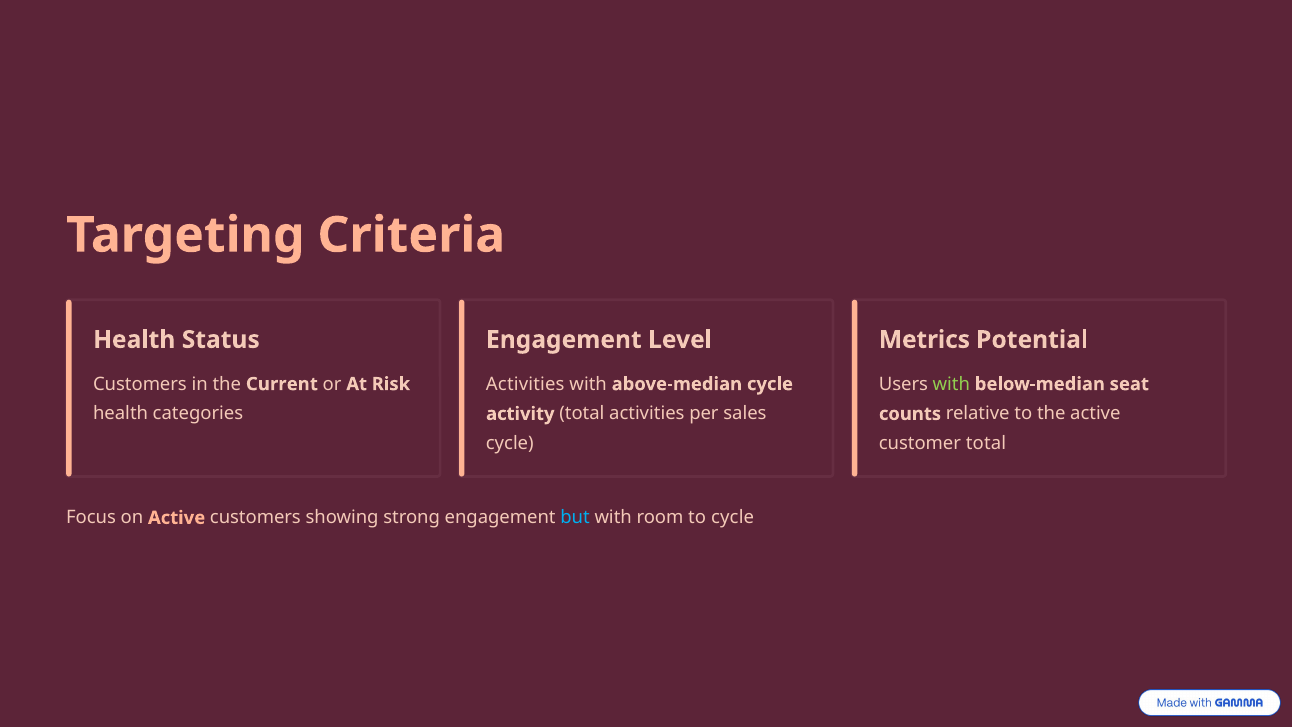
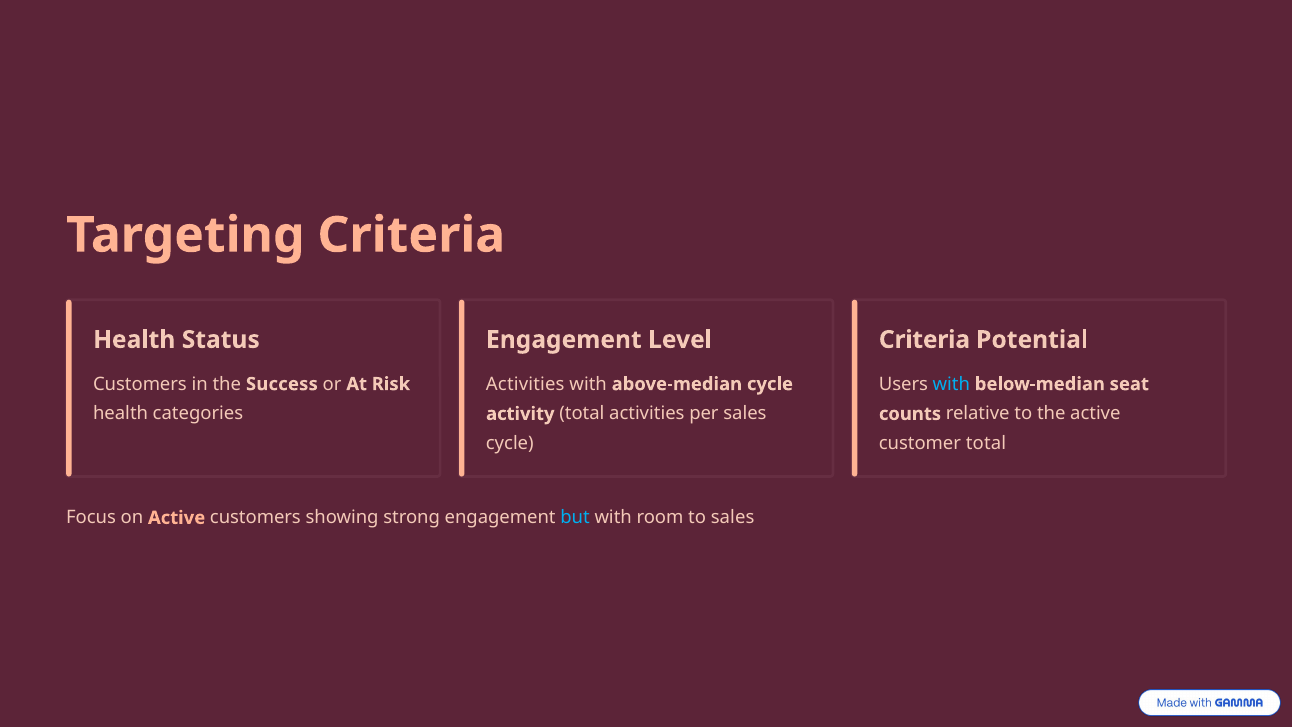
Metrics at (924, 340): Metrics -> Criteria
Current: Current -> Success
with at (951, 384) colour: light green -> light blue
to cycle: cycle -> sales
